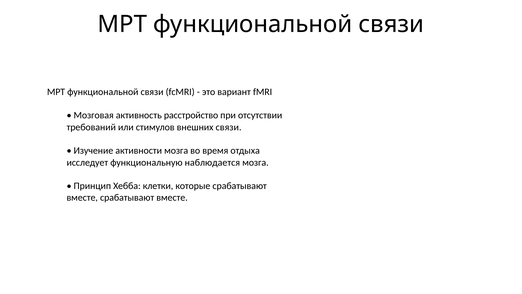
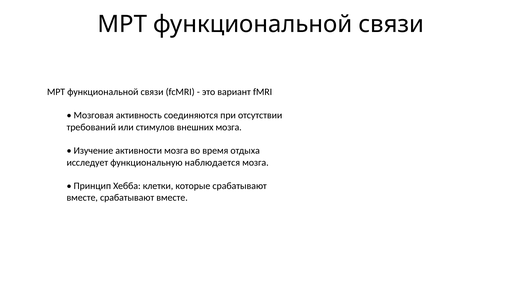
расстройство: расстройство -> соединяются
внешних связи: связи -> мозга
